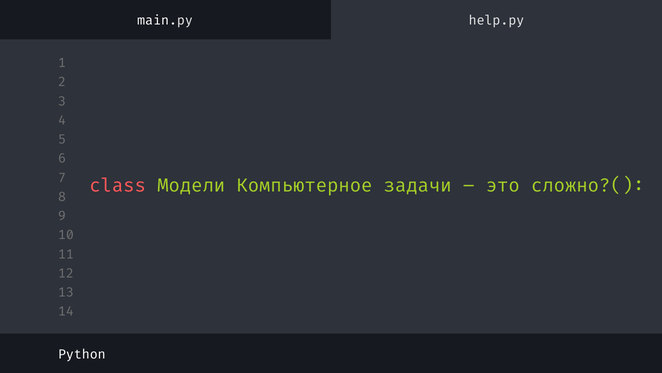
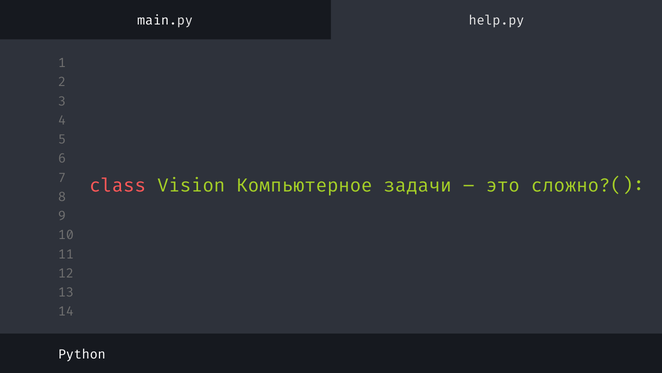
Модели: Модели -> Vision
